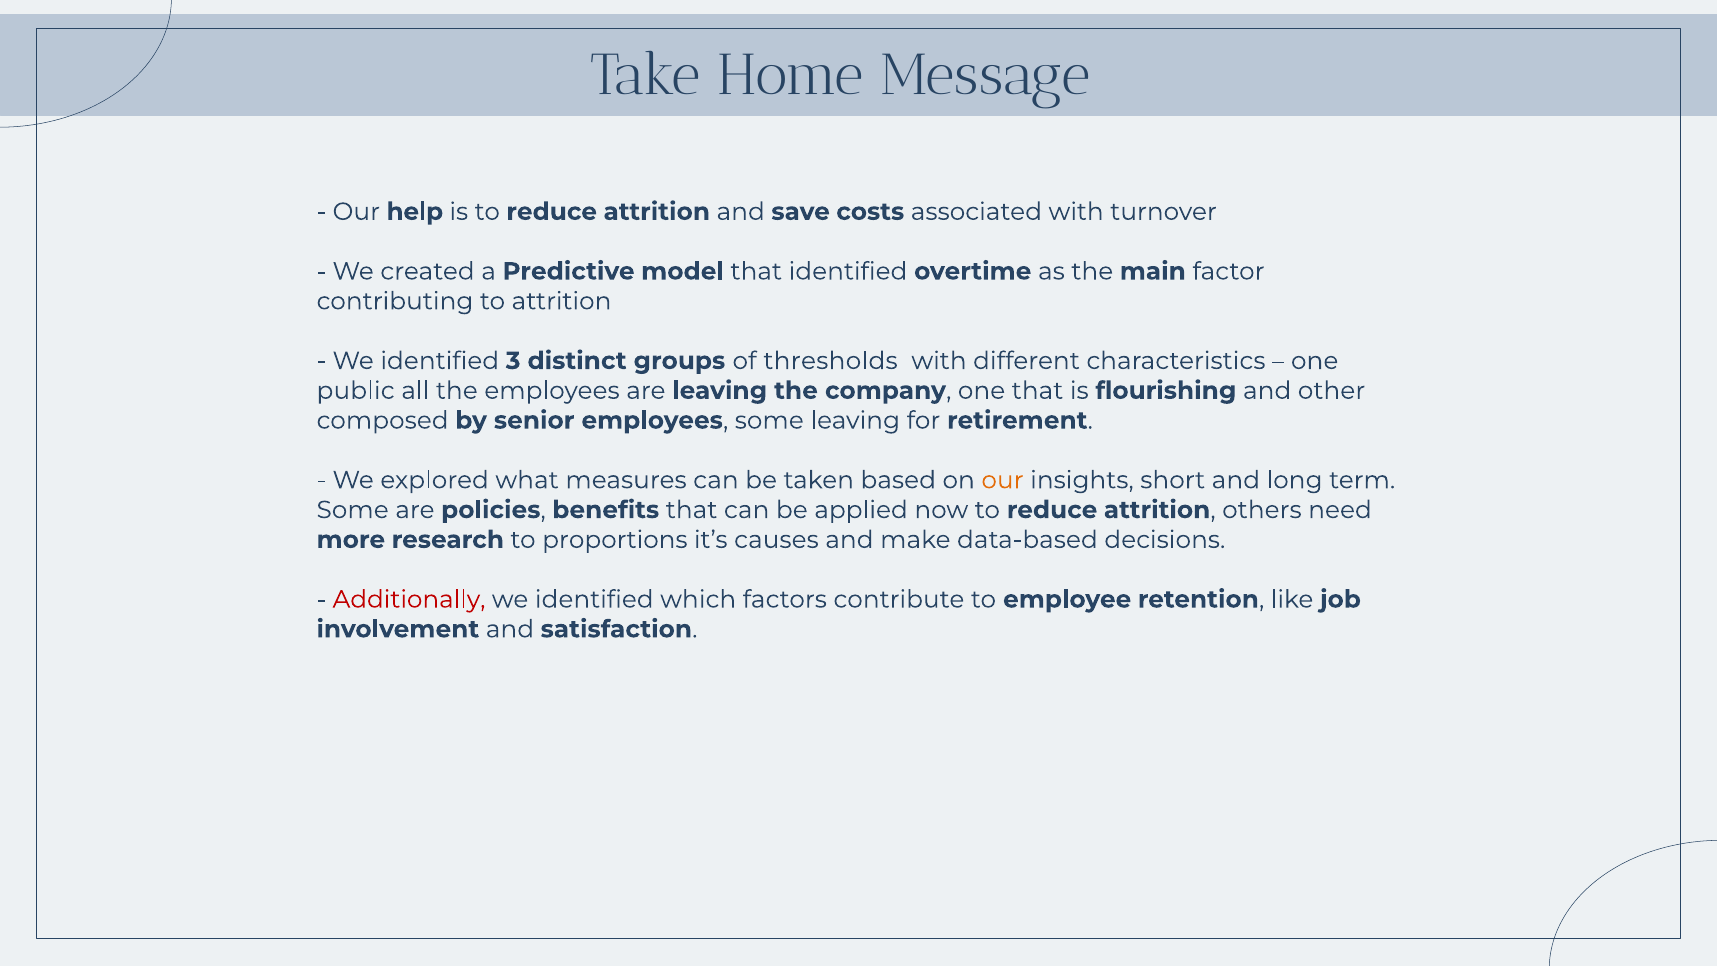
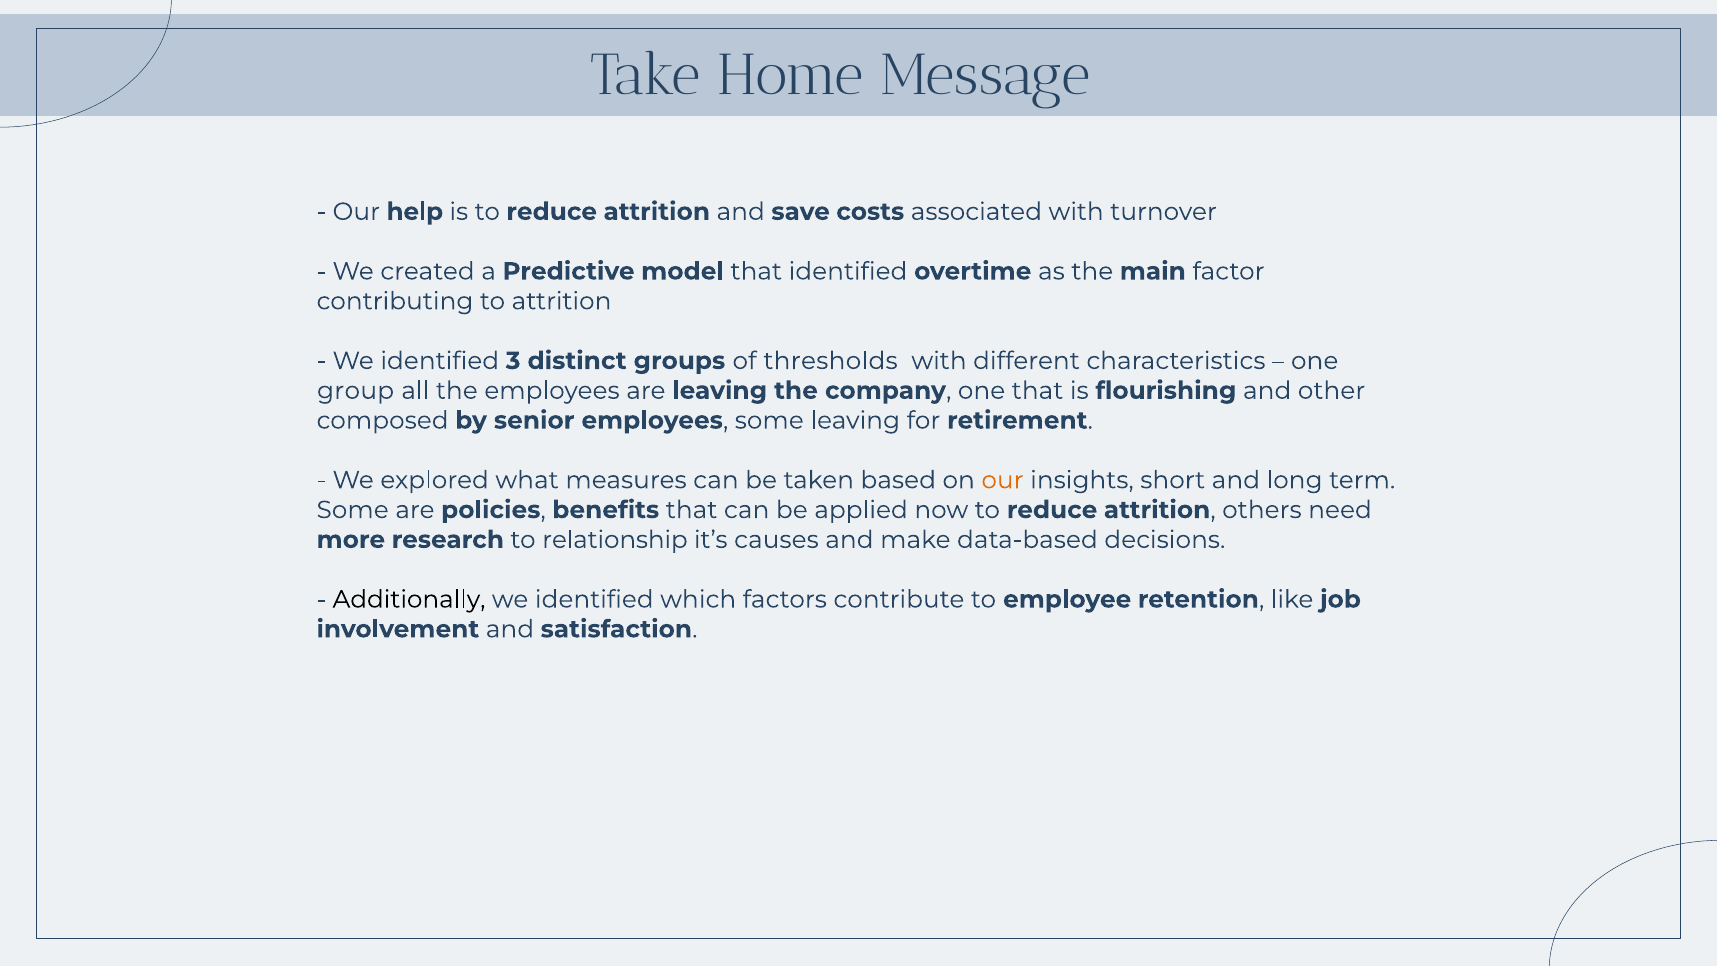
public: public -> group
proportions: proportions -> relationship
Additionally colour: red -> black
